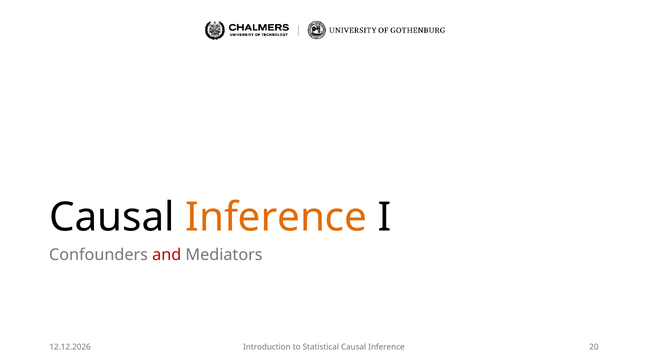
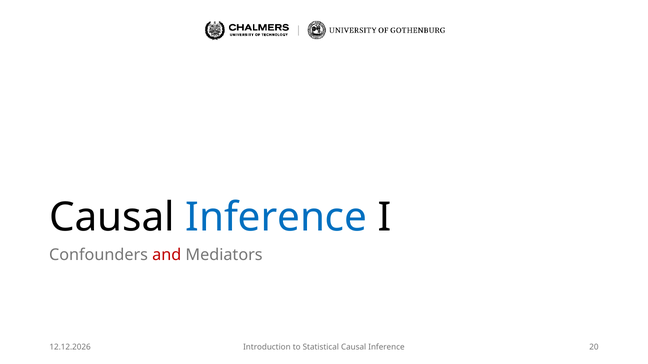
Inference at (276, 218) colour: orange -> blue
